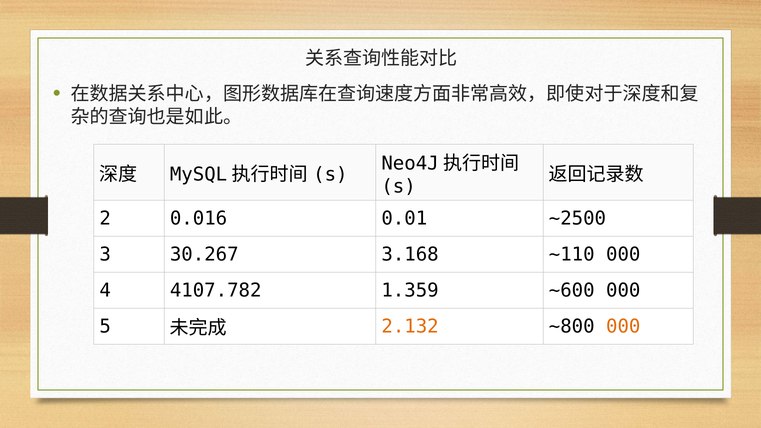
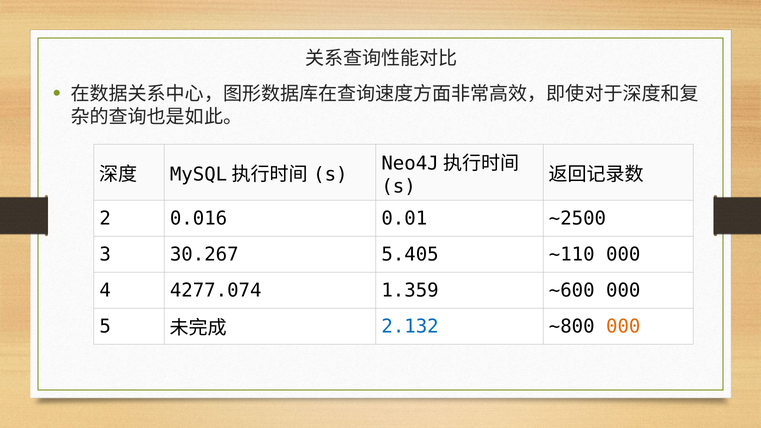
3.168: 3.168 -> 5.405
4107.782: 4107.782 -> 4277.074
2.132 colour: orange -> blue
